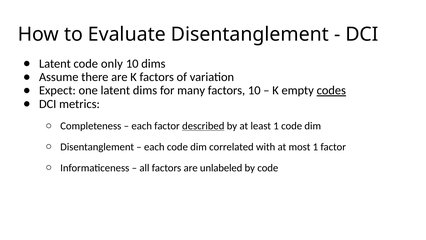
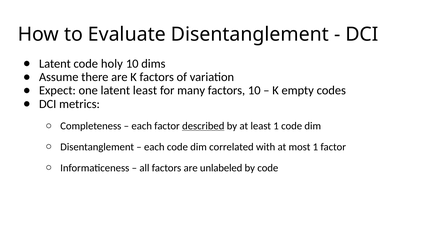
only: only -> holy
latent dims: dims -> least
codes underline: present -> none
